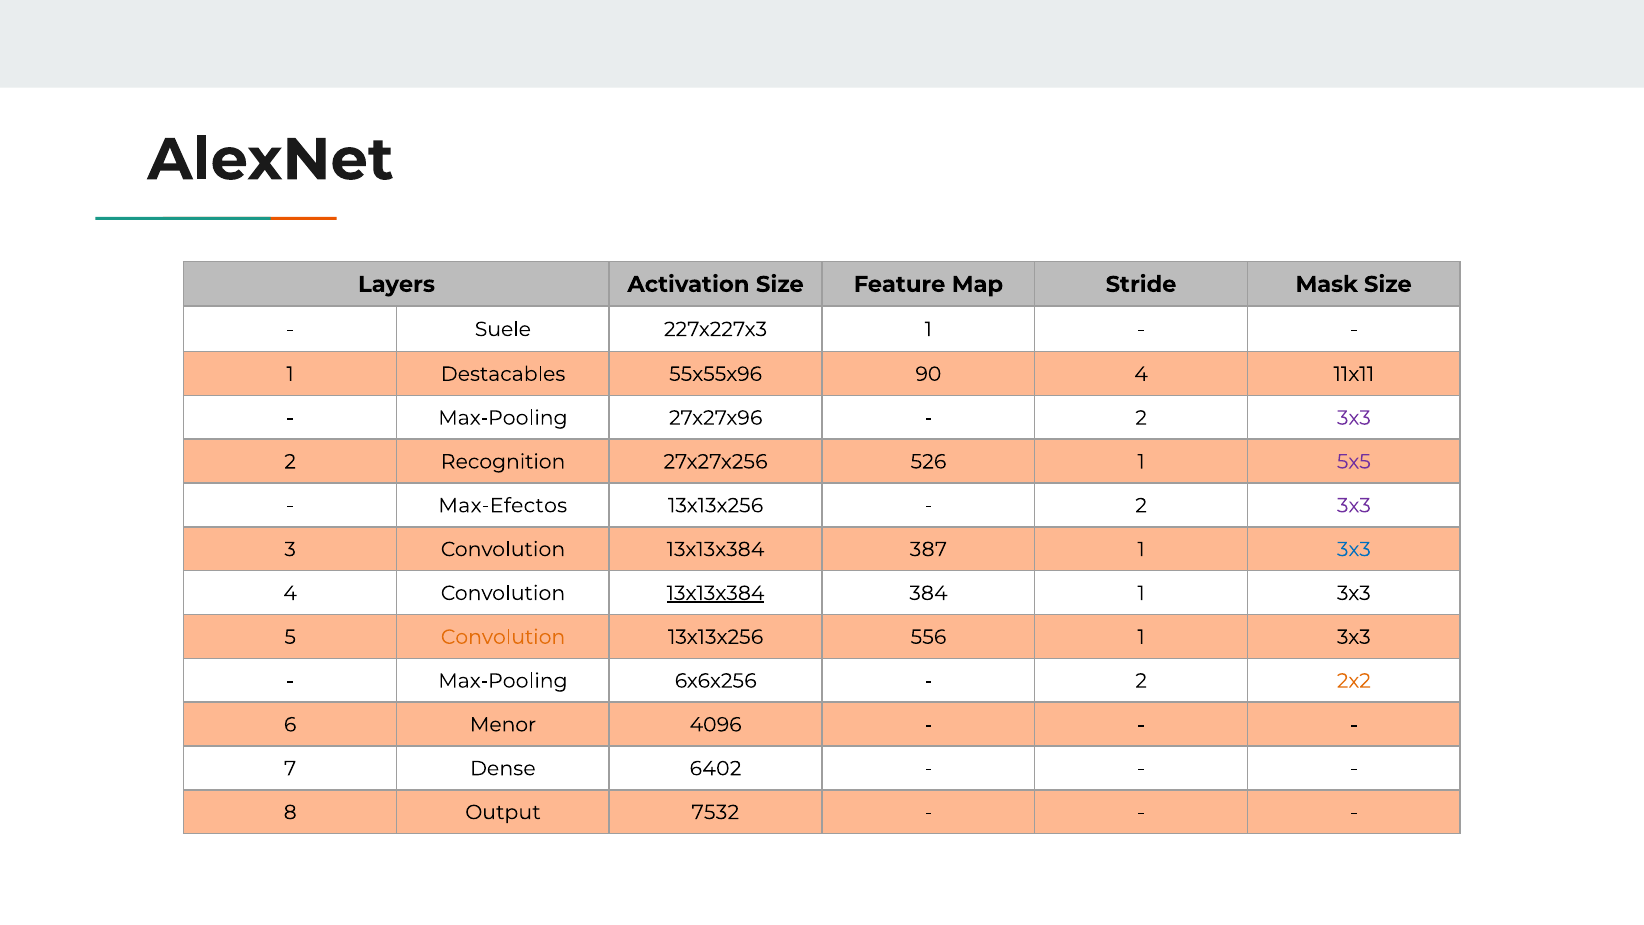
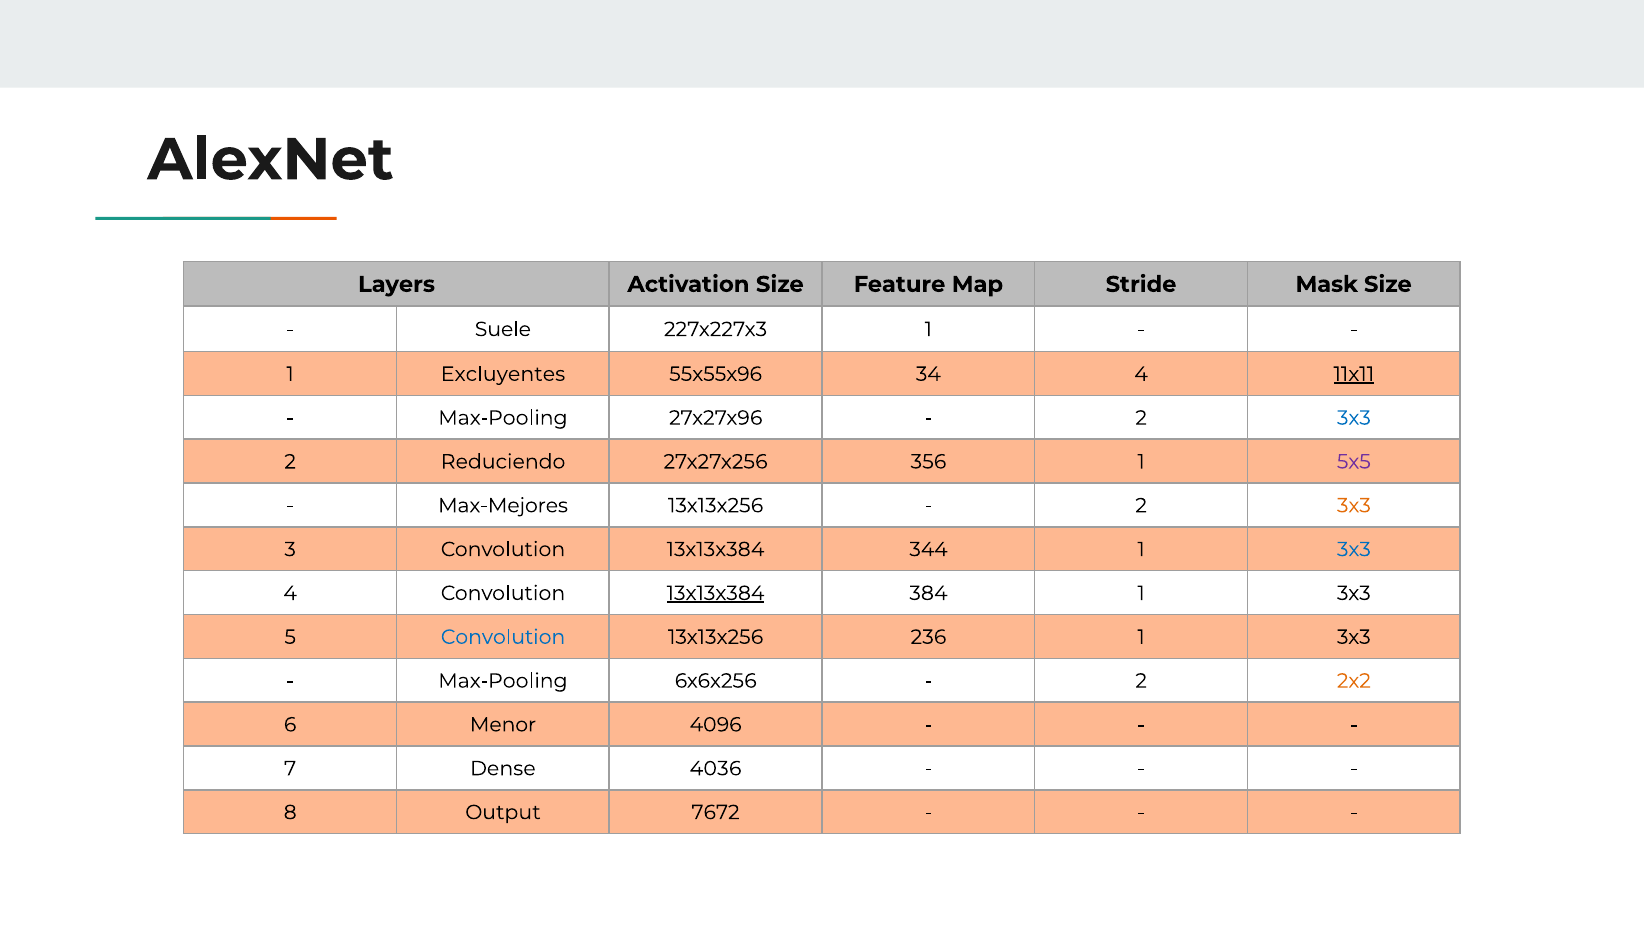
Destacables: Destacables -> Excluyentes
90: 90 -> 34
11x11 underline: none -> present
3x3 at (1354, 418) colour: purple -> blue
Recognition: Recognition -> Reduciendo
526: 526 -> 356
Max-Efectos: Max-Efectos -> Max-Mejores
3x3 at (1354, 505) colour: purple -> orange
387: 387 -> 344
Convolution at (503, 637) colour: orange -> blue
556: 556 -> 236
6402: 6402 -> 4036
7532: 7532 -> 7672
